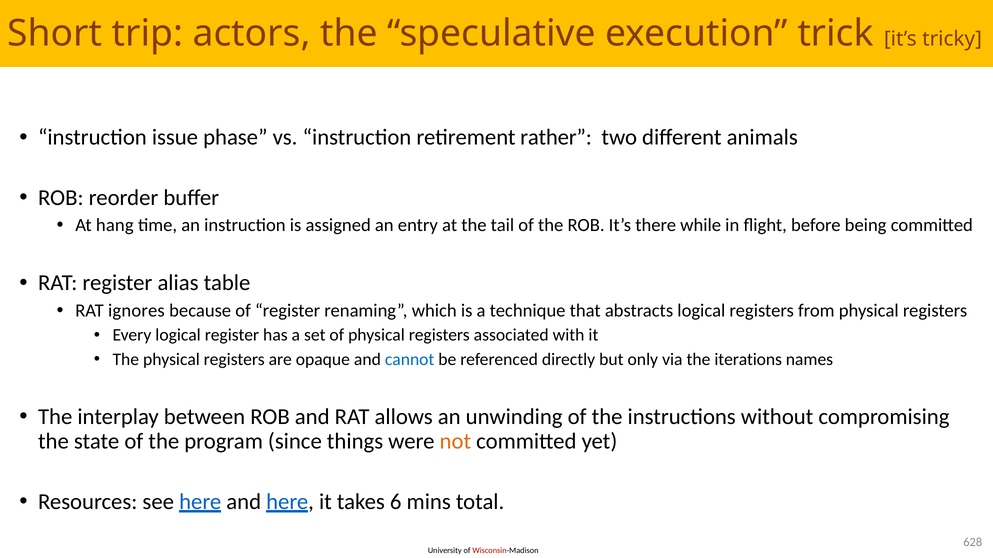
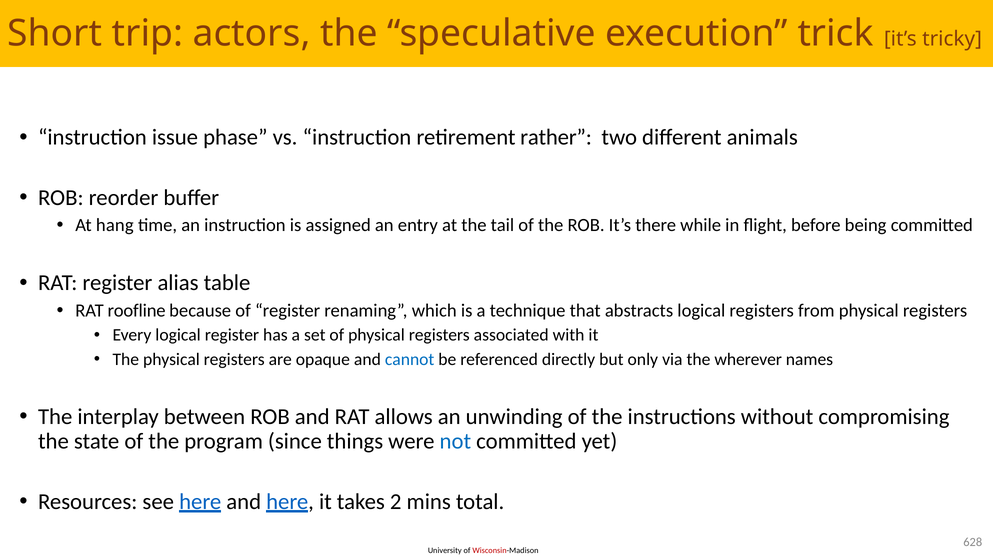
ignores: ignores -> roofline
iterations: iterations -> wherever
not colour: orange -> blue
6: 6 -> 2
